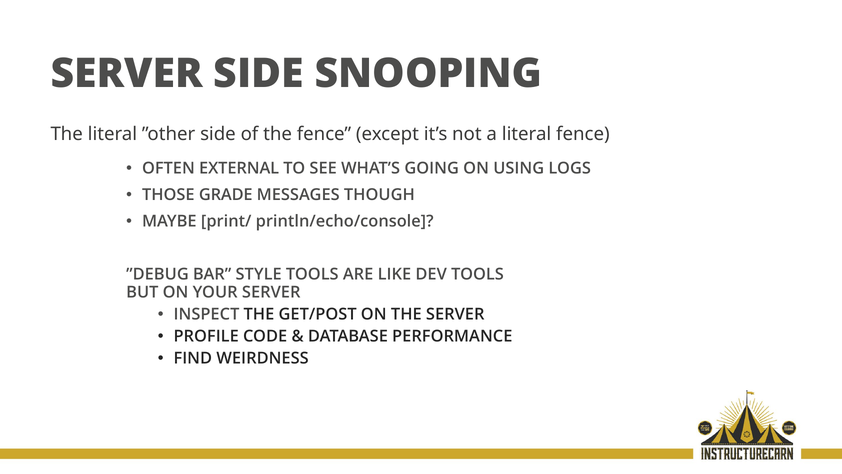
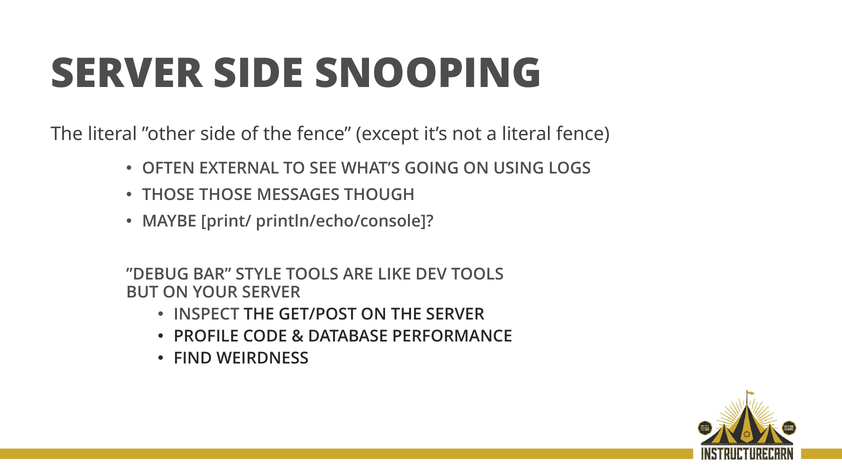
THOSE GRADE: GRADE -> THOSE
